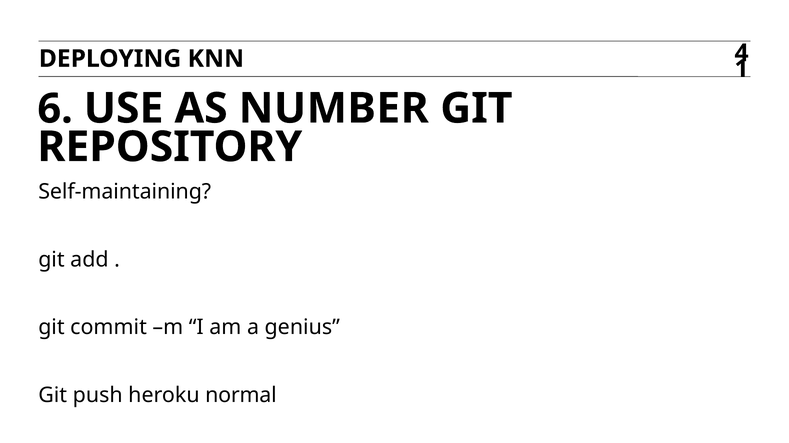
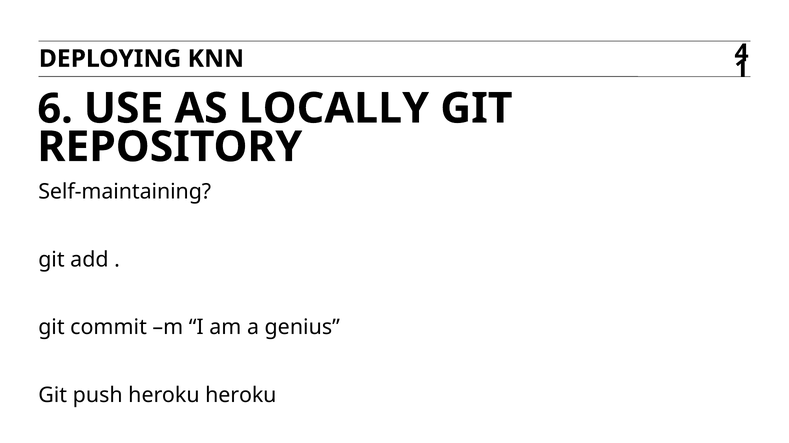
NUMBER: NUMBER -> LOCALLY
heroku normal: normal -> heroku
